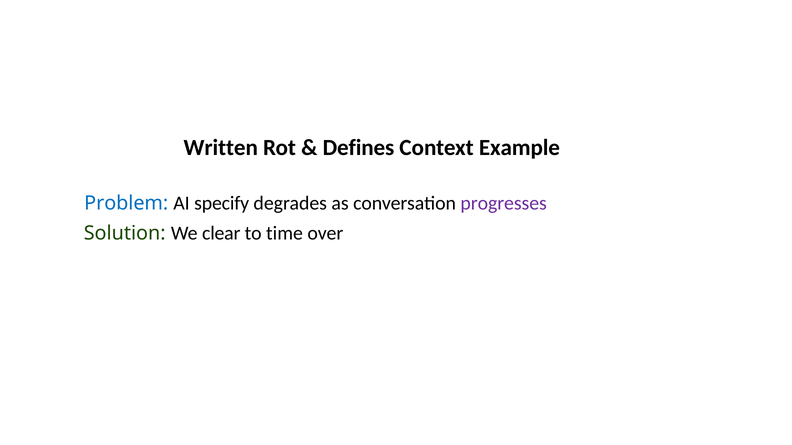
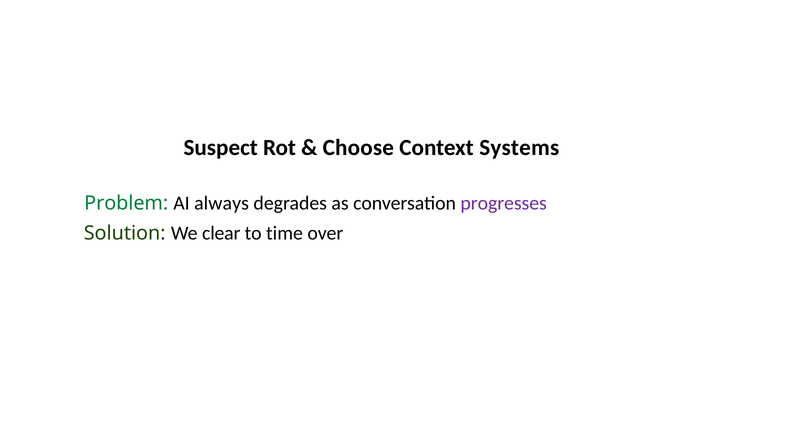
Written: Written -> Suspect
Defines: Defines -> Choose
Example: Example -> Systems
Problem colour: blue -> green
specify: specify -> always
